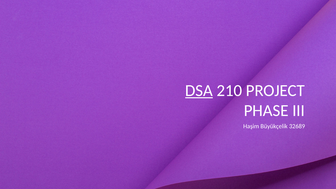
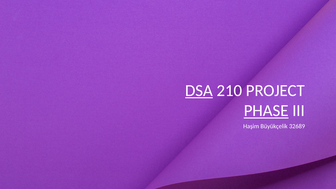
PHASE underline: none -> present
